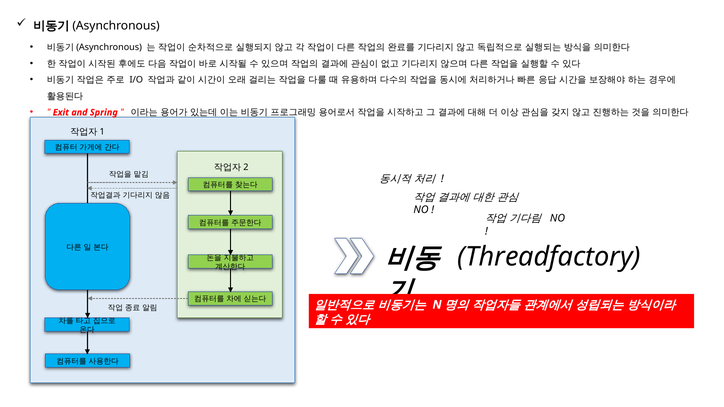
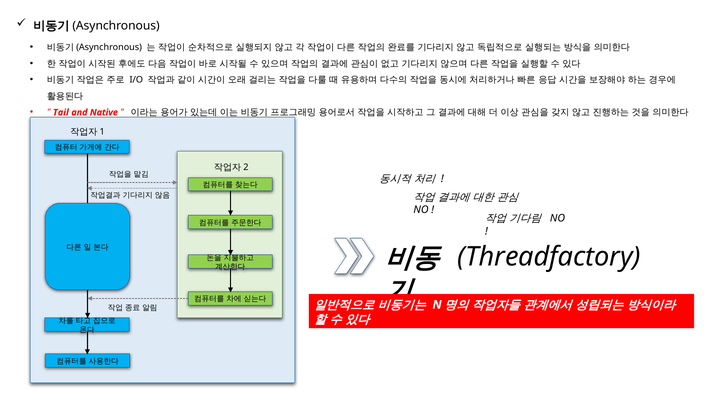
Exit: Exit -> Tail
Spring: Spring -> Native
